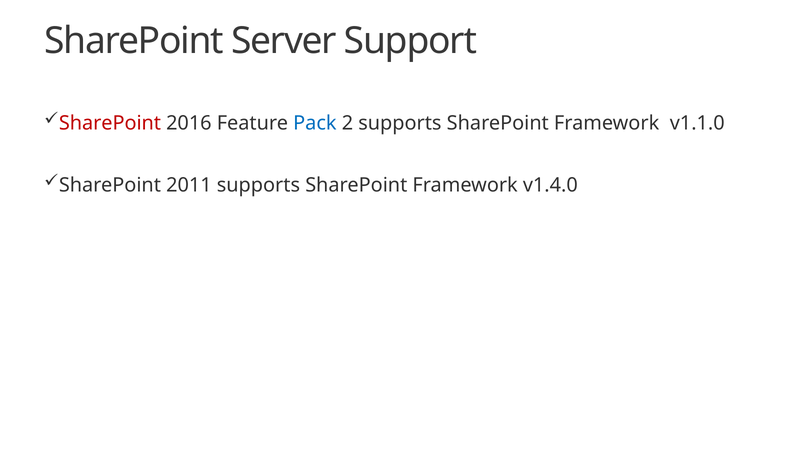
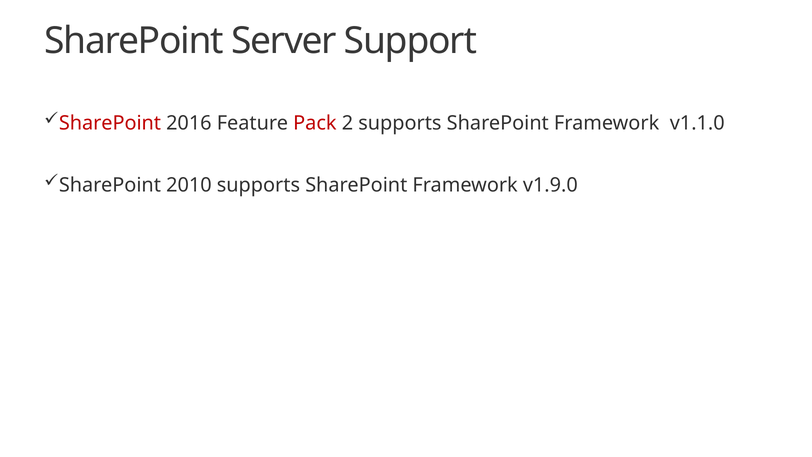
Pack colour: blue -> red
2011: 2011 -> 2010
v1.4.0: v1.4.0 -> v1.9.0
